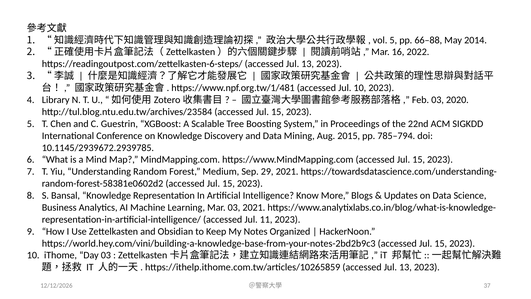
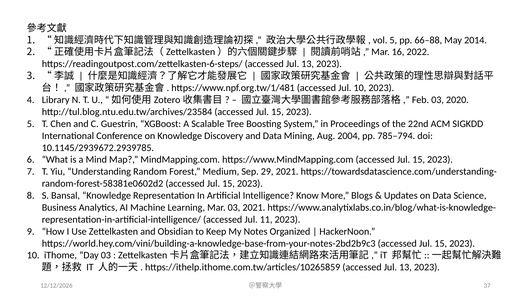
2015: 2015 -> 2004
